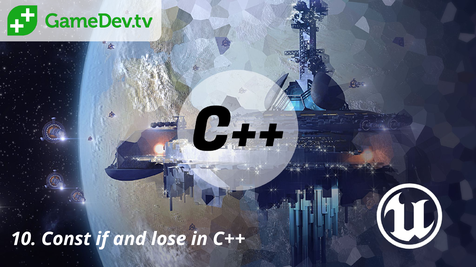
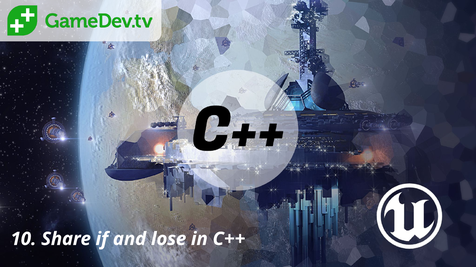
Const: Const -> Share
